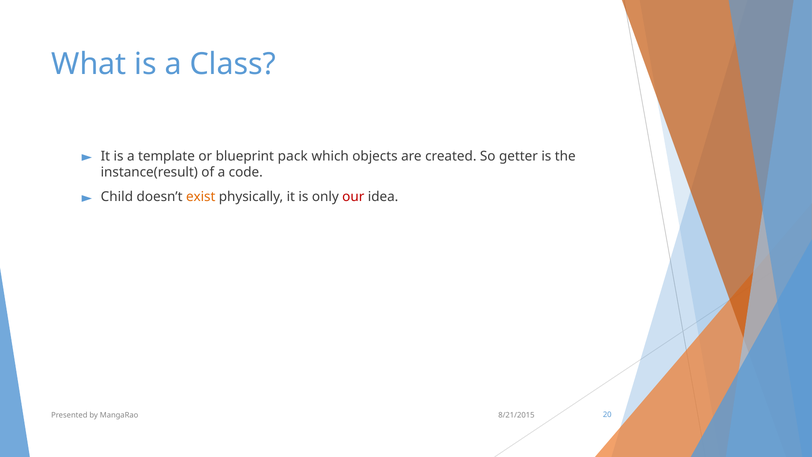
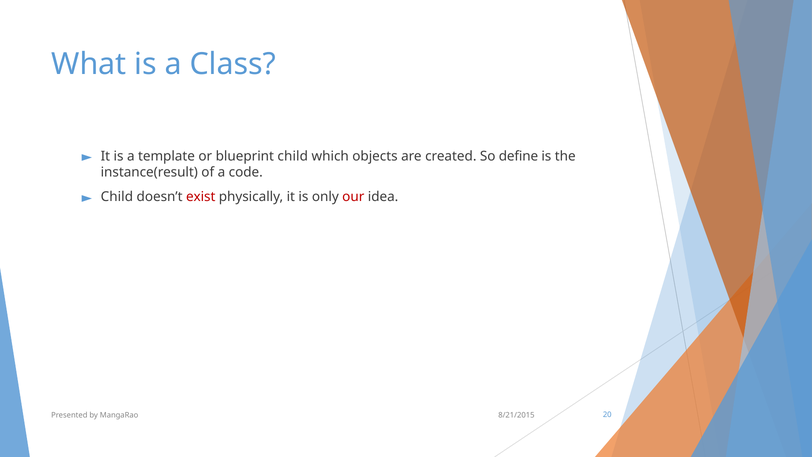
blueprint pack: pack -> child
getter: getter -> define
exist colour: orange -> red
